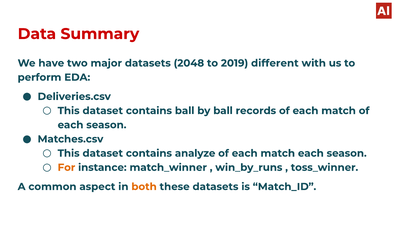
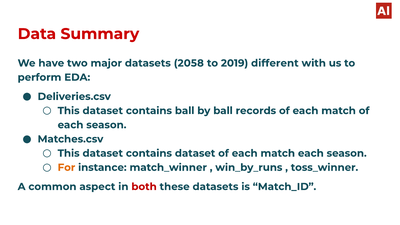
2048: 2048 -> 2058
contains analyze: analyze -> dataset
both colour: orange -> red
